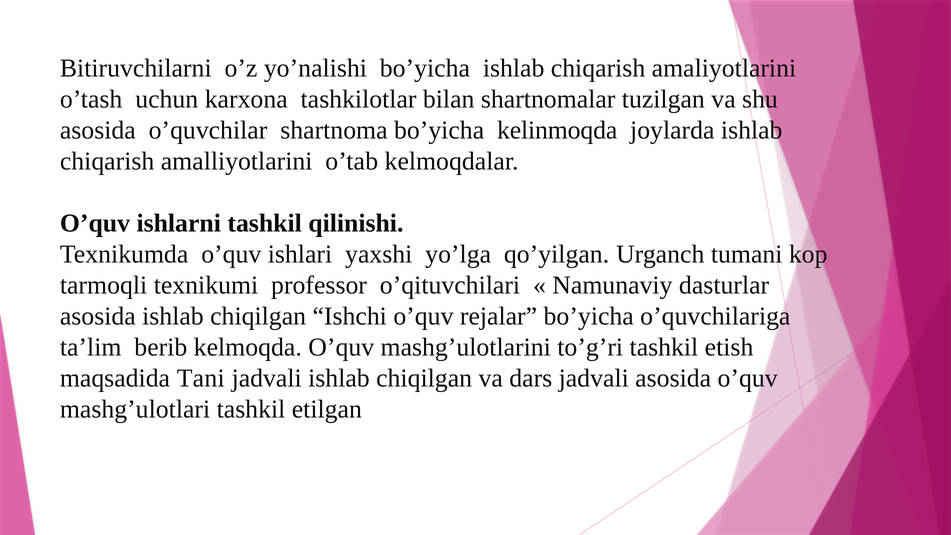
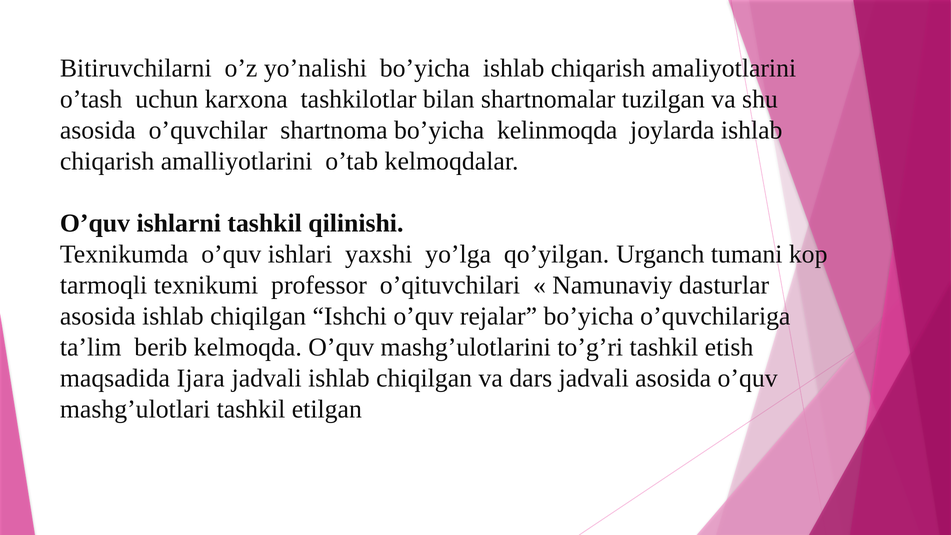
Tani: Tani -> Ijara
